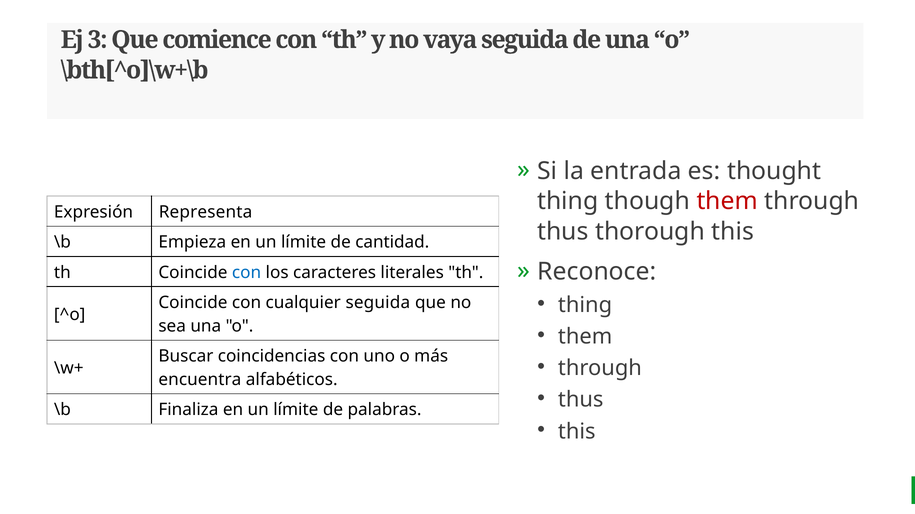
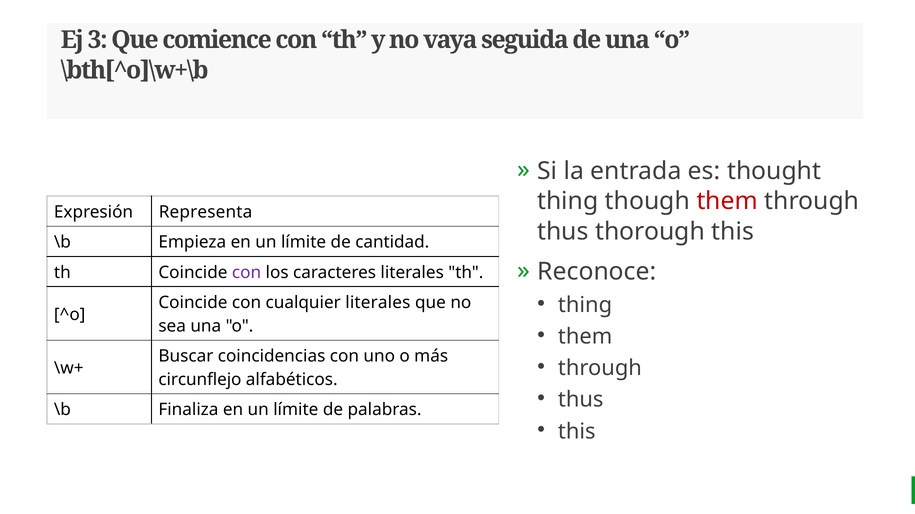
con at (247, 273) colour: blue -> purple
cualquier seguida: seguida -> literales
encuentra: encuentra -> circunflejo
